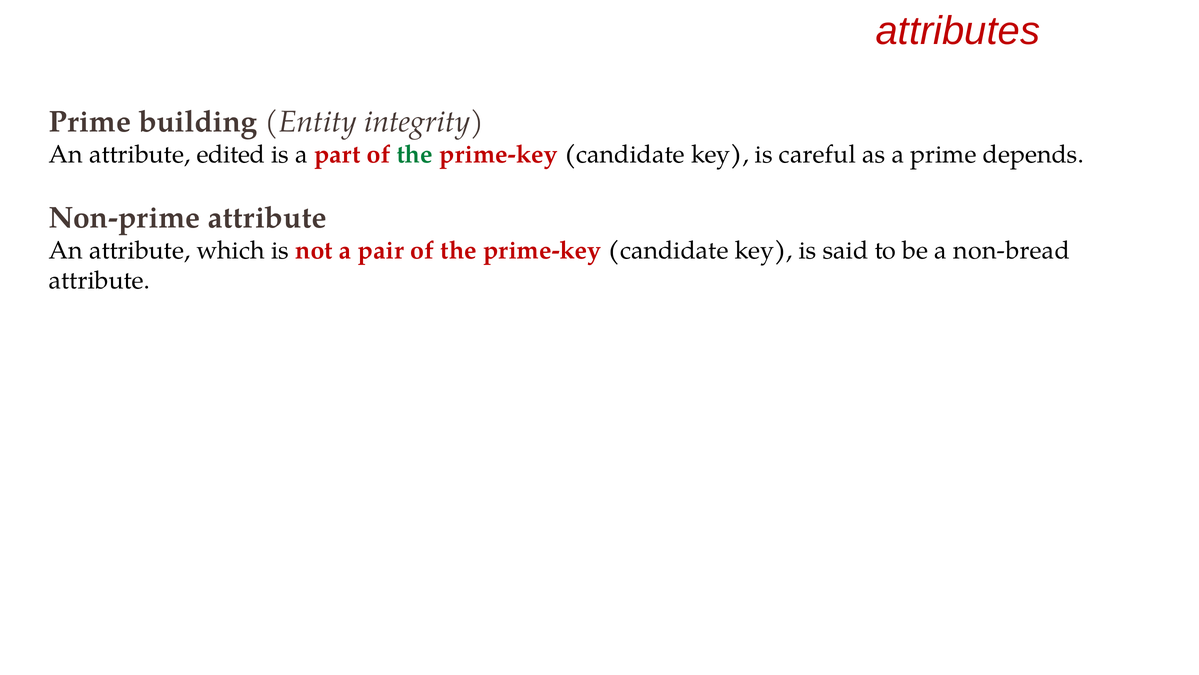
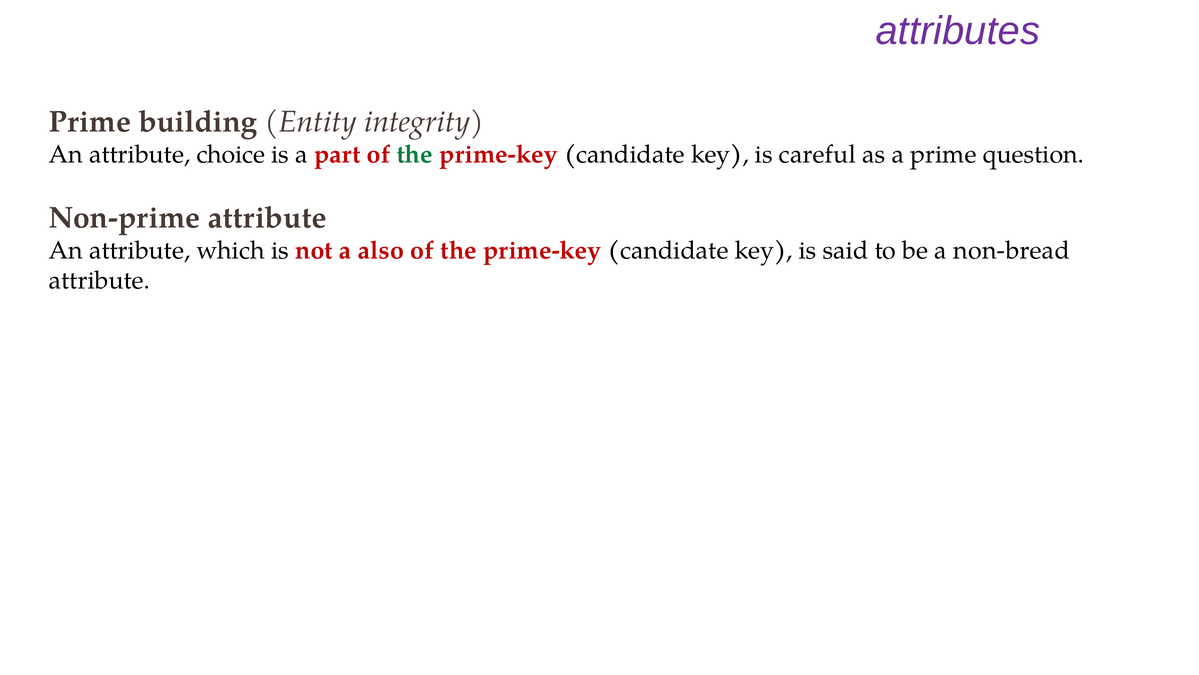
attributes colour: red -> purple
edited: edited -> choice
depends: depends -> question
pair: pair -> also
